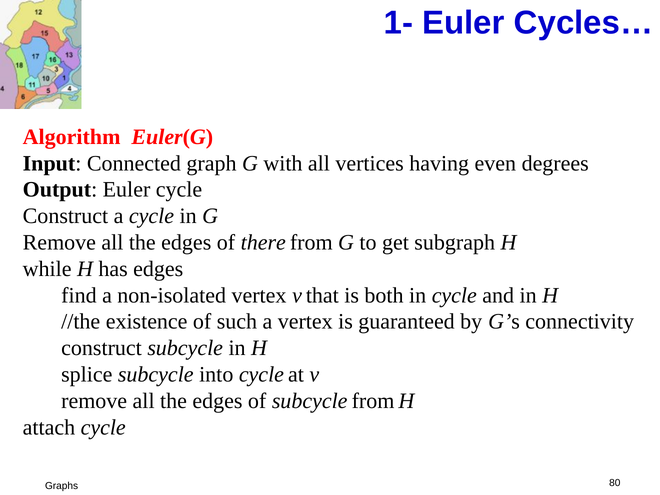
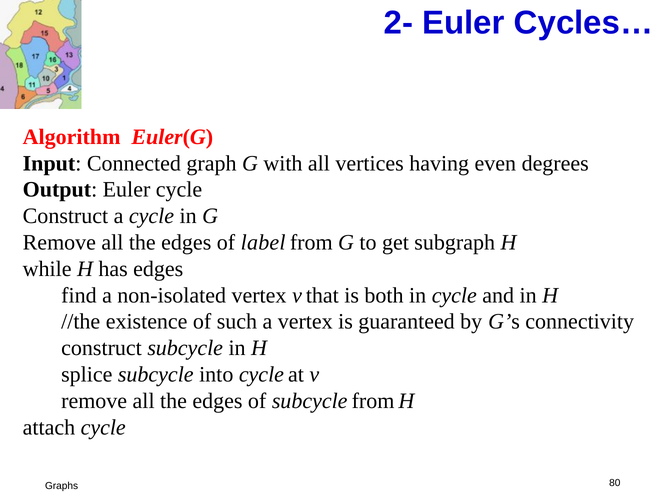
1-: 1- -> 2-
there: there -> label
